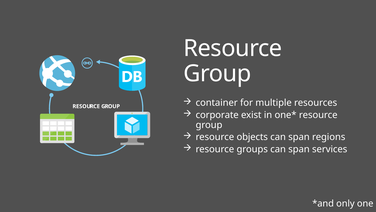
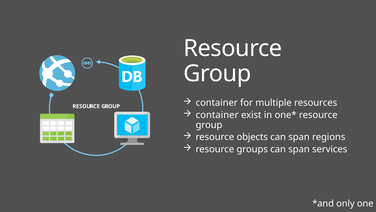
corporate at (217, 115): corporate -> container
